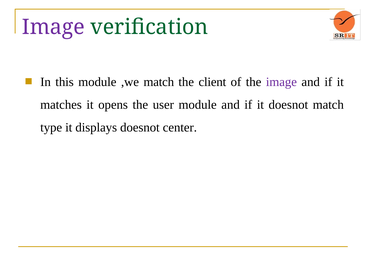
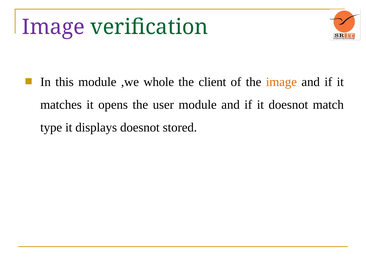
,we match: match -> whole
image at (281, 82) colour: purple -> orange
center: center -> stored
